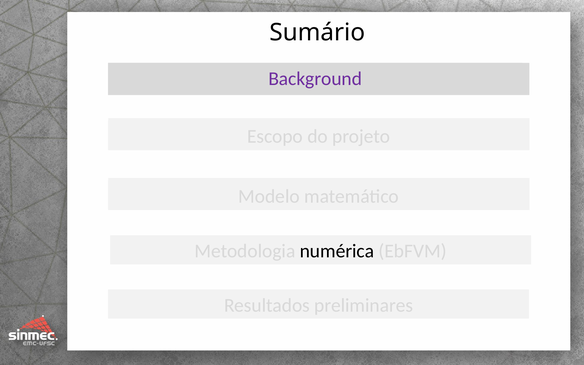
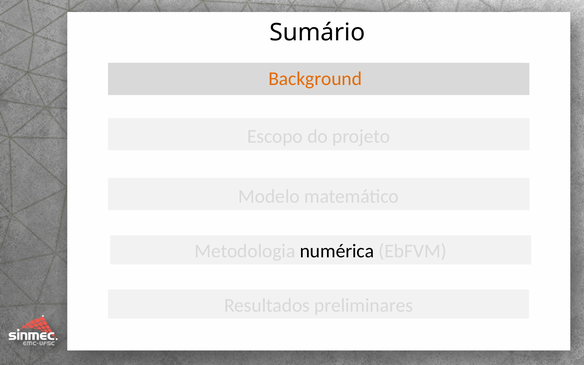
Background colour: purple -> orange
